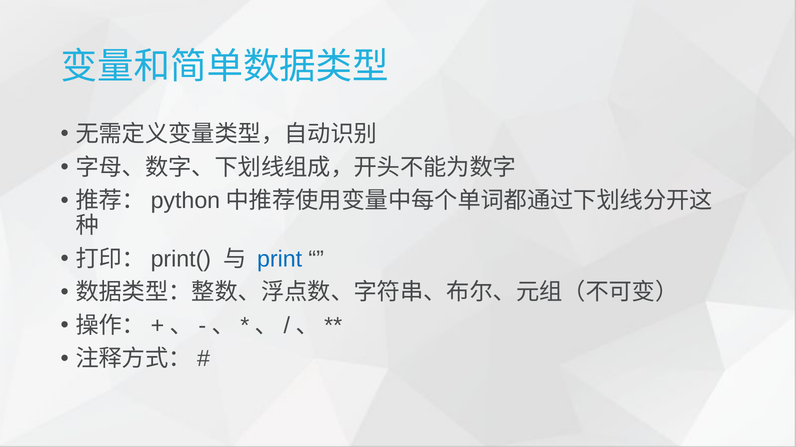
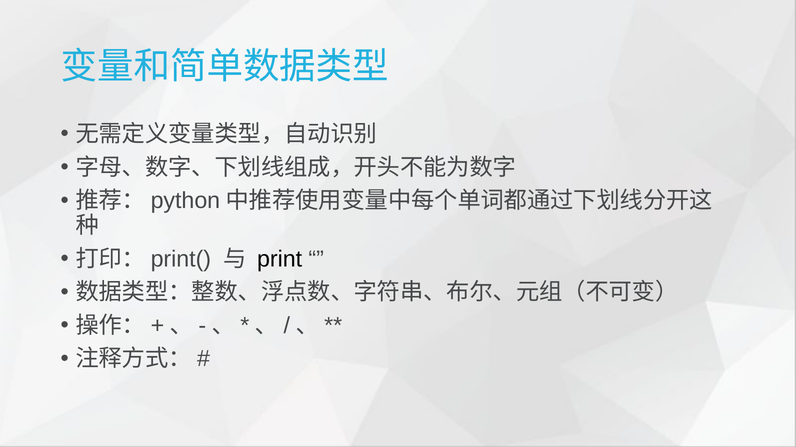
print colour: blue -> black
